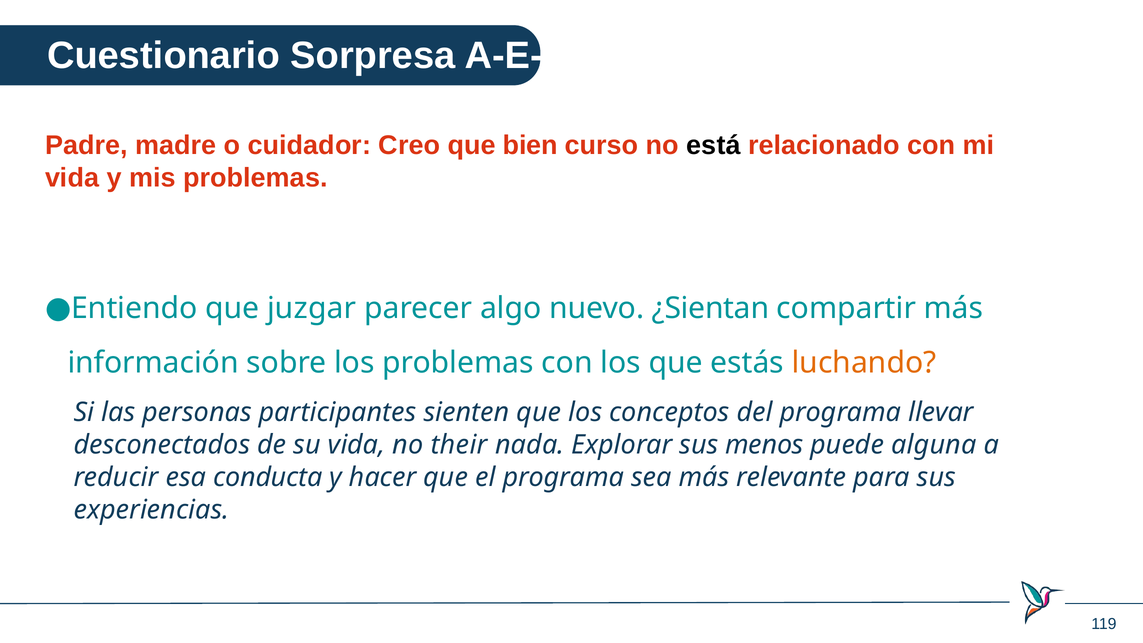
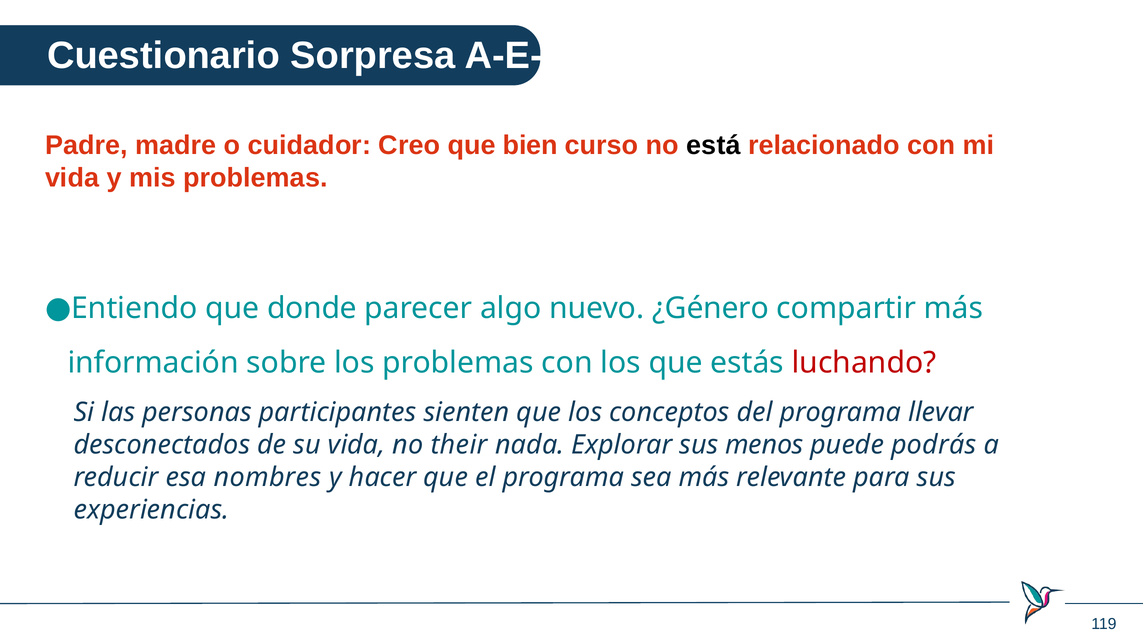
juzgar: juzgar -> donde
¿Sientan: ¿Sientan -> ¿Género
luchando colour: orange -> red
alguna: alguna -> podrás
conducta: conducta -> nombres
